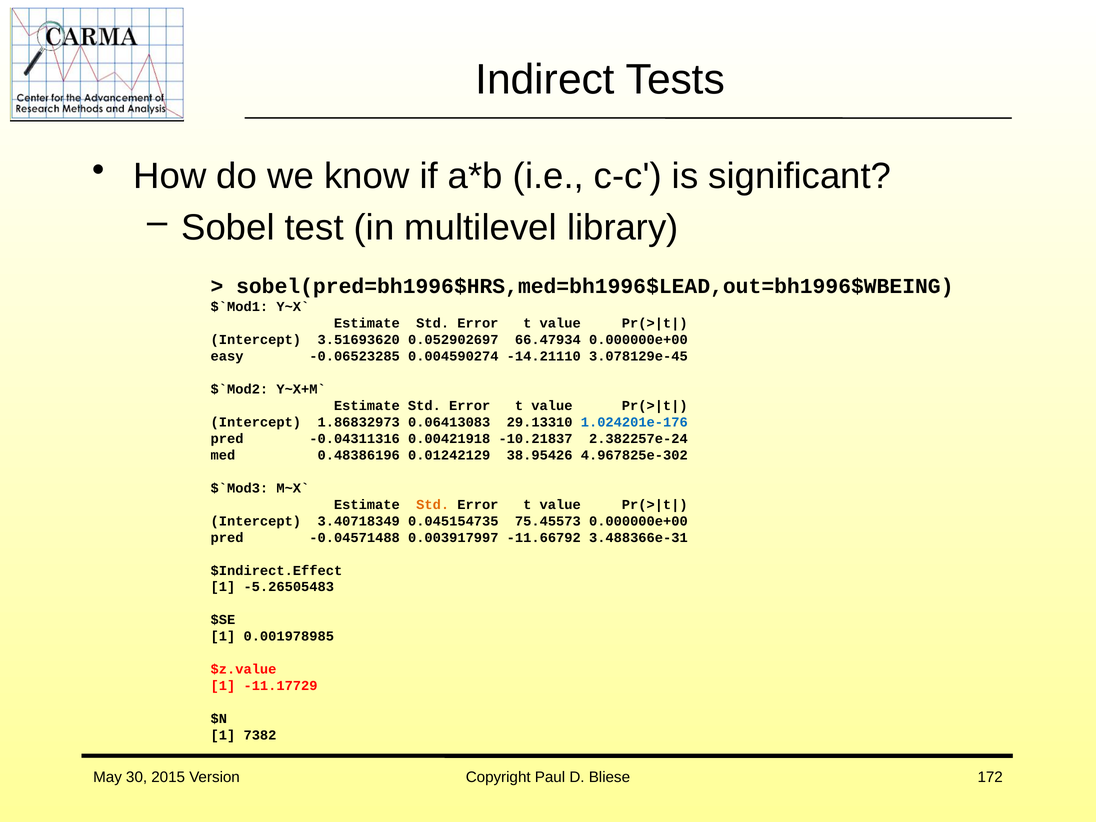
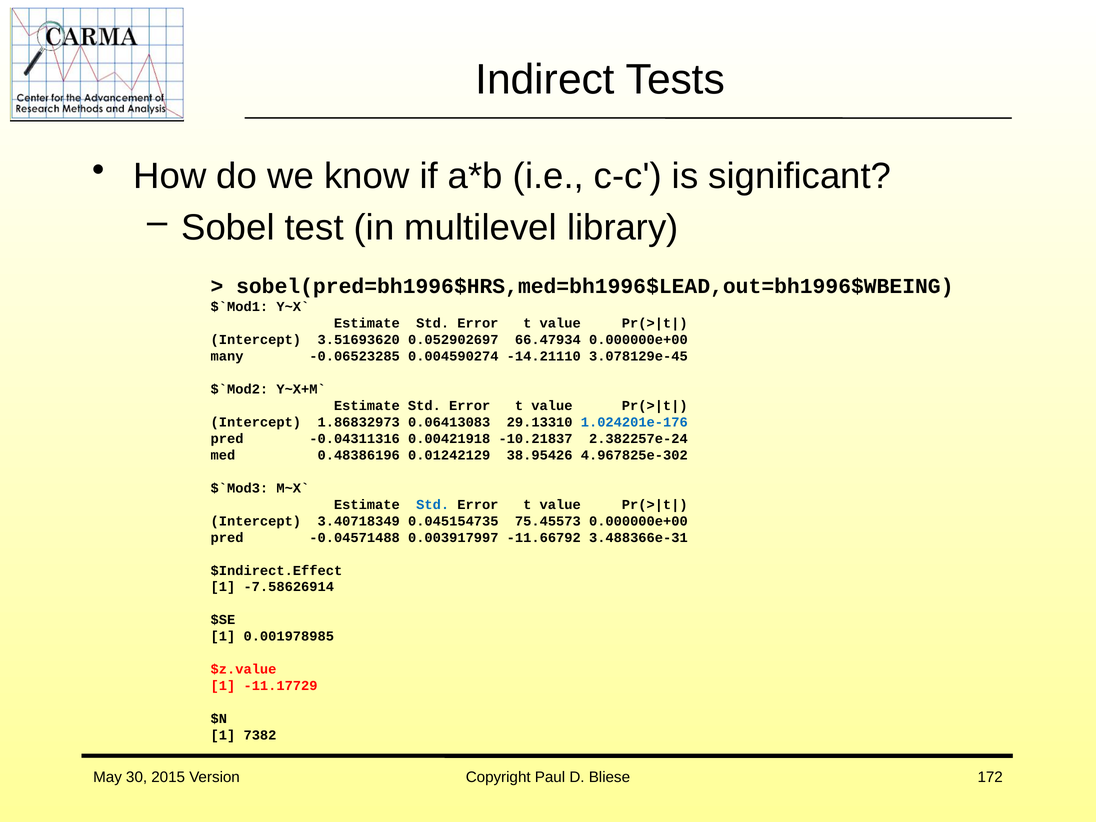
easy: easy -> many
Std at (433, 505) colour: orange -> blue
-5.26505483: -5.26505483 -> -7.58626914
